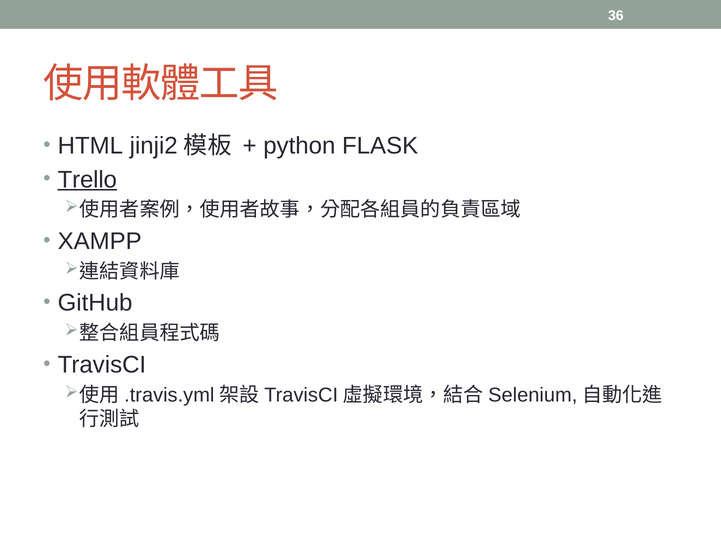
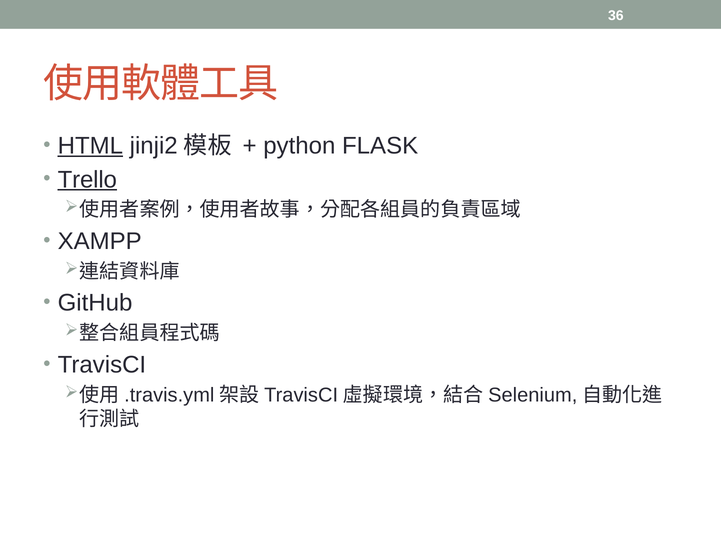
HTML underline: none -> present
